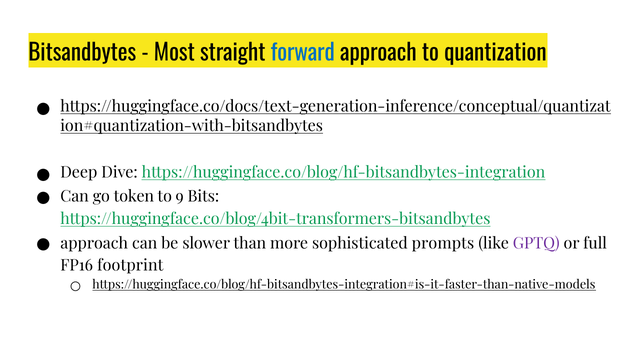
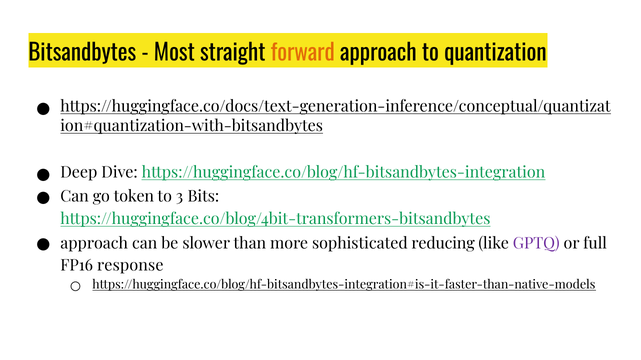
forward colour: blue -> orange
9: 9 -> 3
prompts: prompts -> reducing
footprint: footprint -> response
